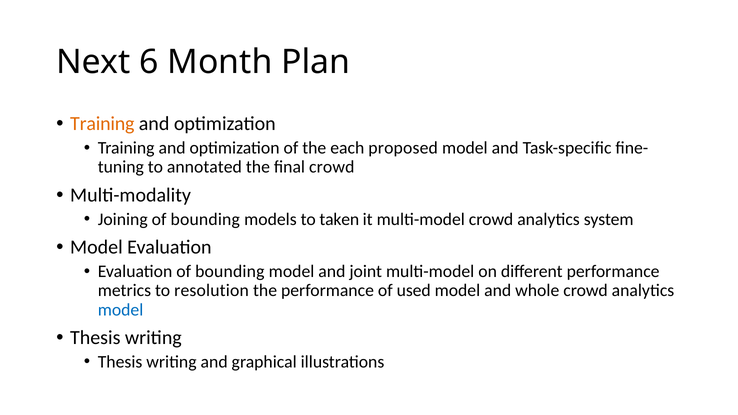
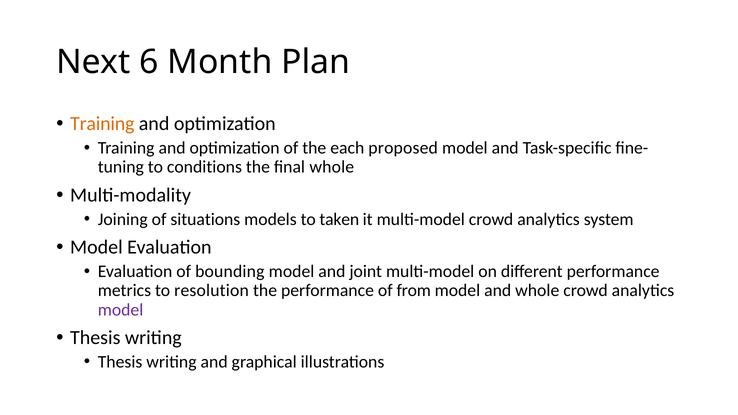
annotated: annotated -> conditions
final crowd: crowd -> whole
Joining of bounding: bounding -> situations
used: used -> from
model at (121, 310) colour: blue -> purple
